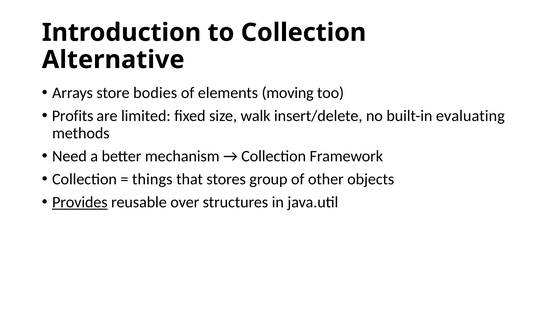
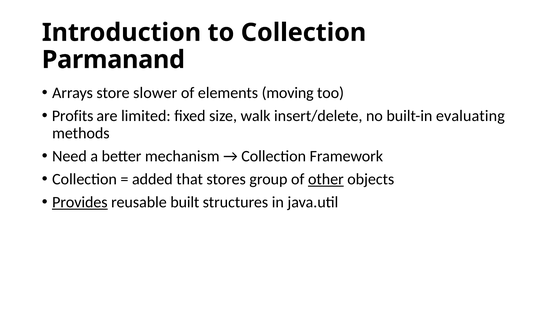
Alternative: Alternative -> Parmanand
bodies: bodies -> slower
things: things -> added
other underline: none -> present
over: over -> built
